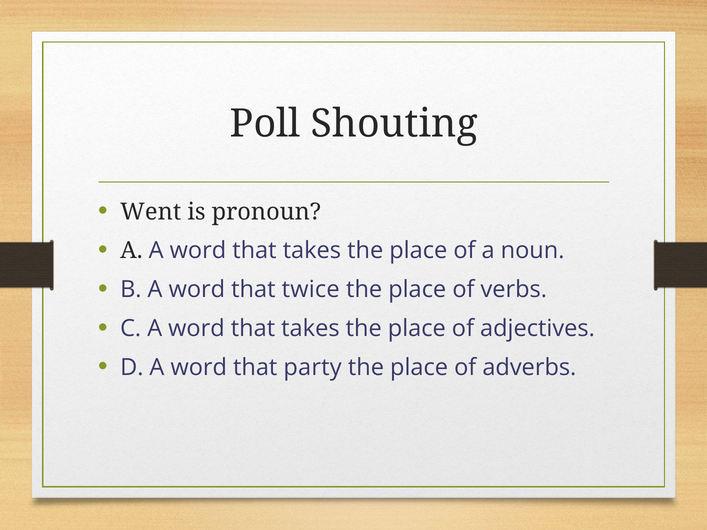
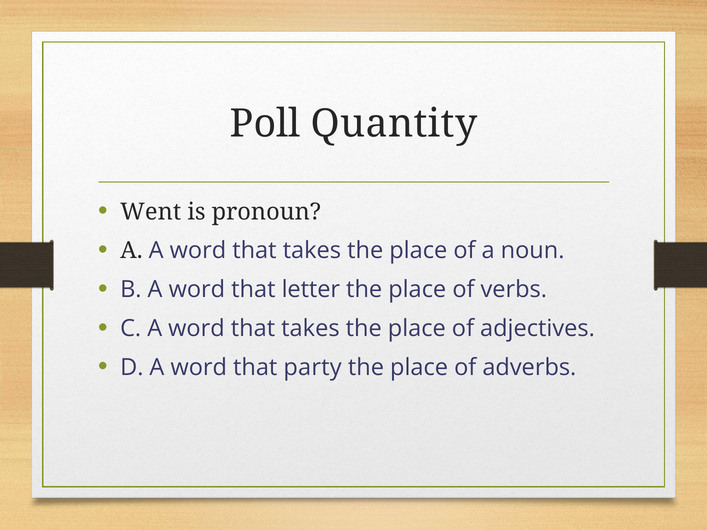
Shouting: Shouting -> Quantity
twice: twice -> letter
